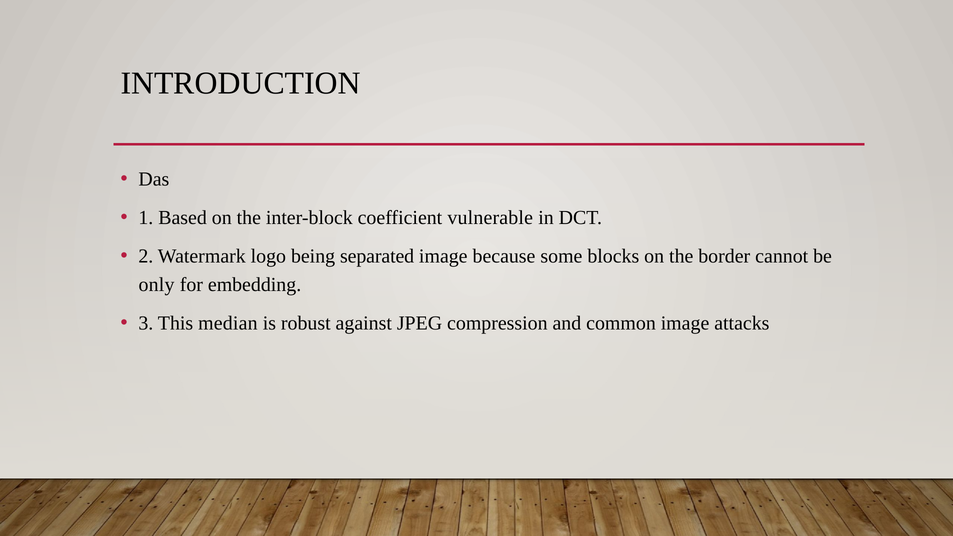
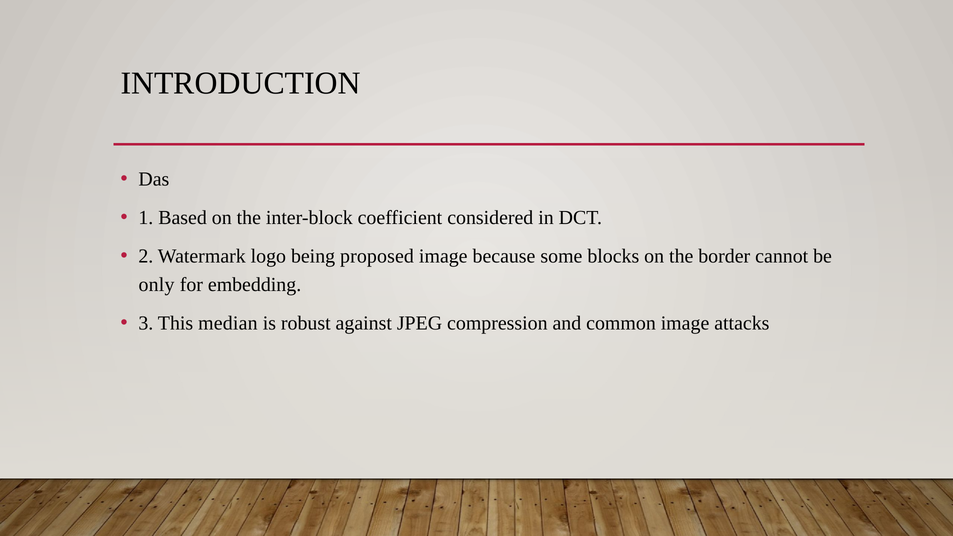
vulnerable: vulnerable -> considered
separated: separated -> proposed
